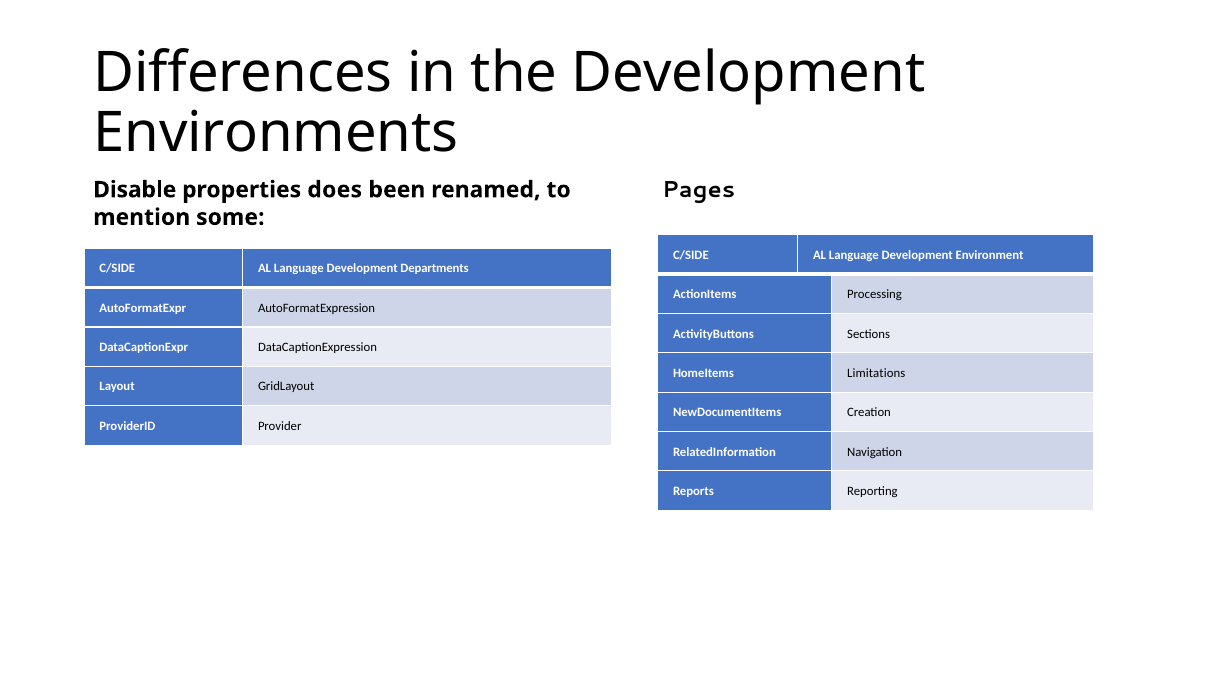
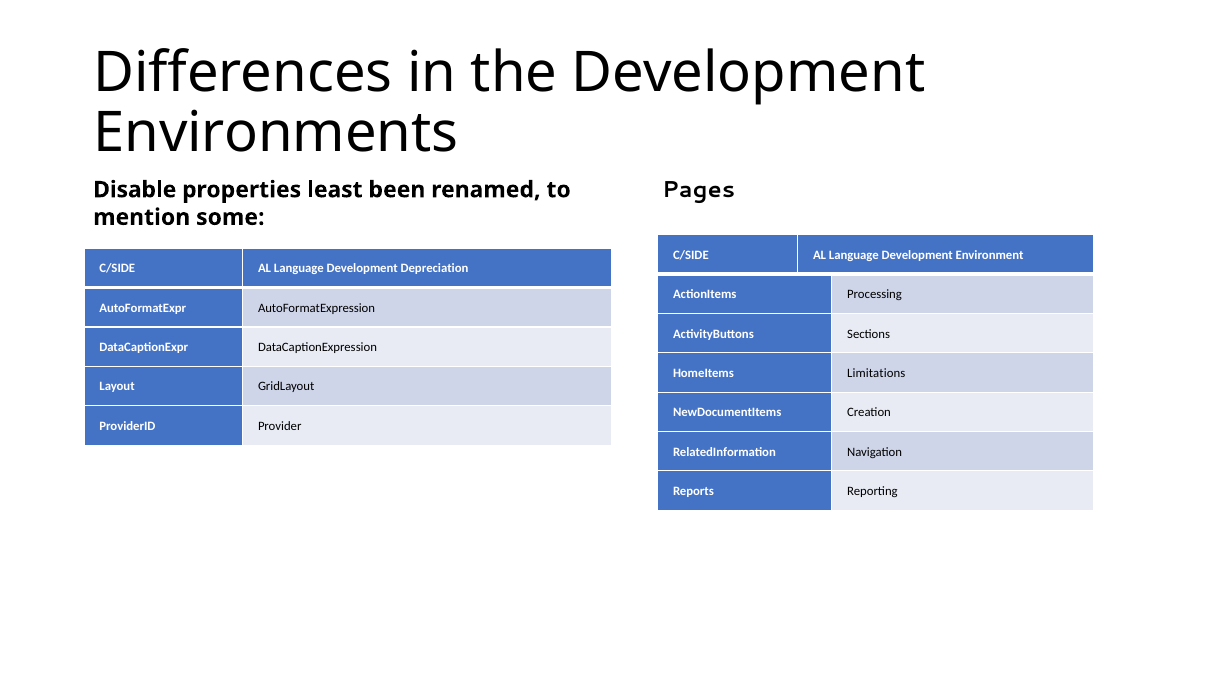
does: does -> least
Departments: Departments -> Depreciation
